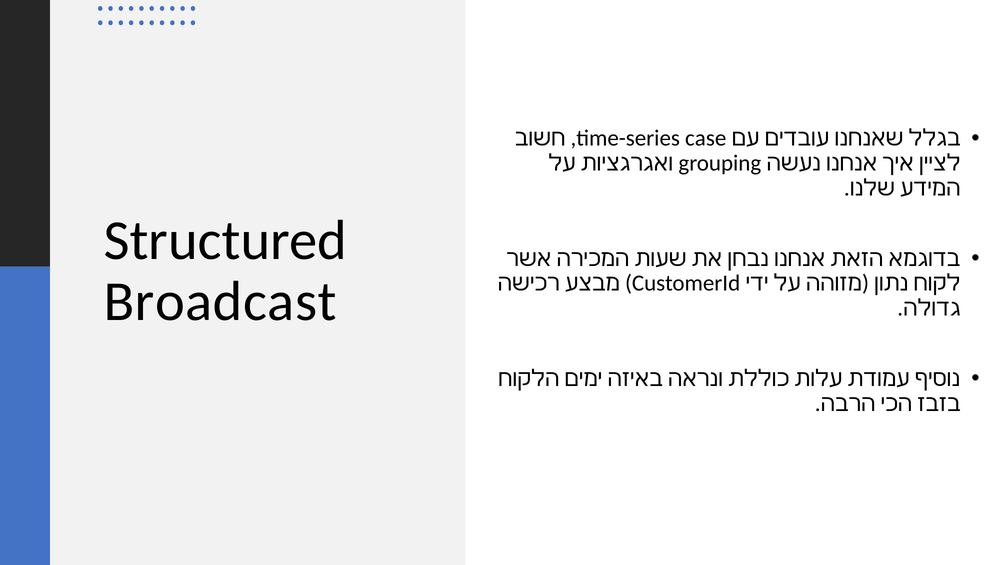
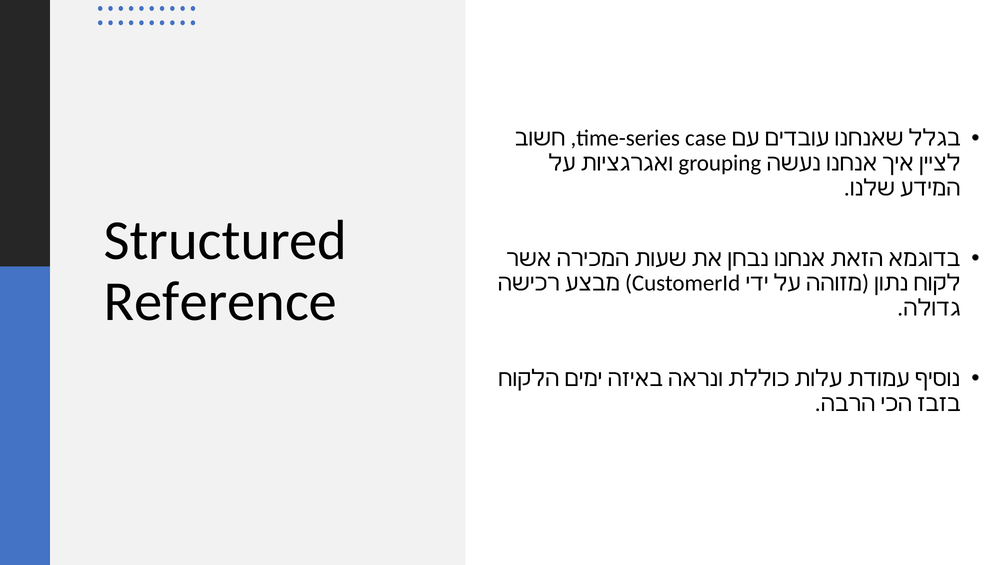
Broadcast: Broadcast -> Reference
